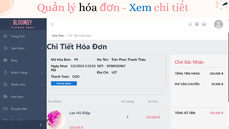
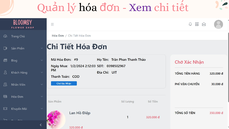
Xem colour: blue -> purple
